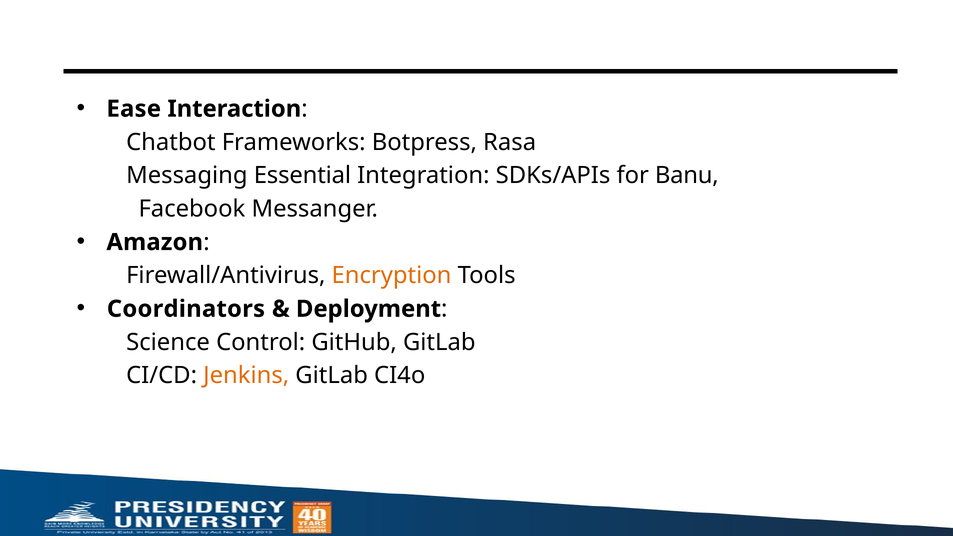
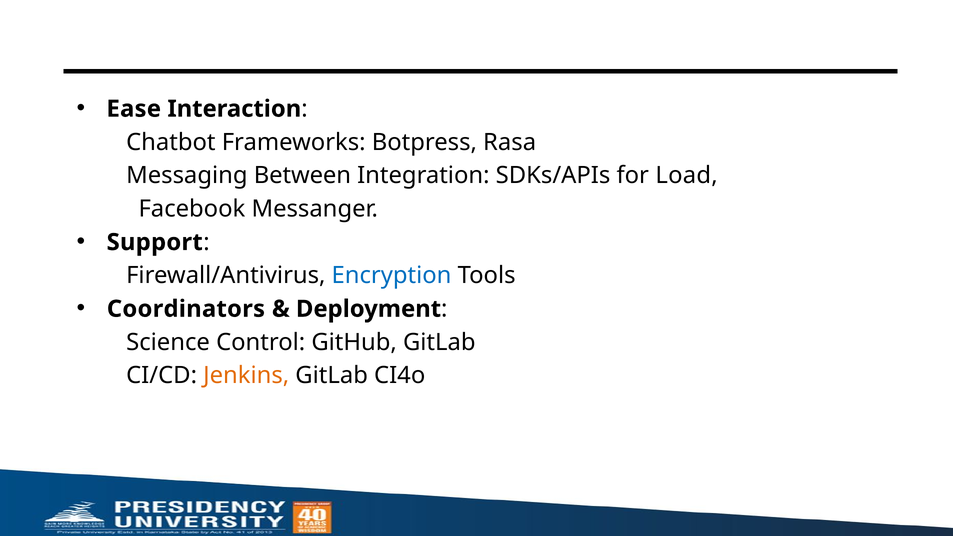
Essential: Essential -> Between
Banu: Banu -> Load
Amazon: Amazon -> Support
Encryption colour: orange -> blue
